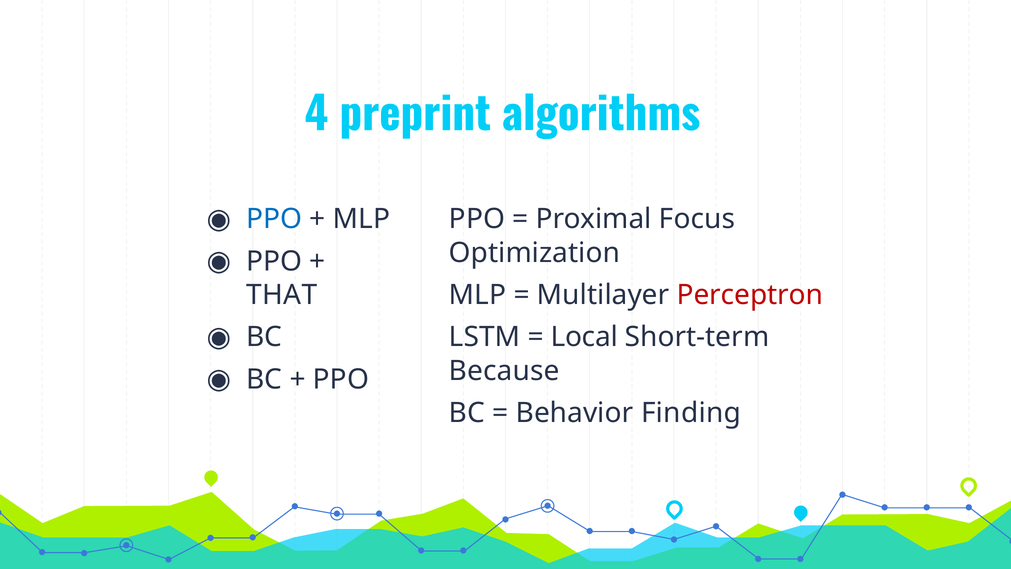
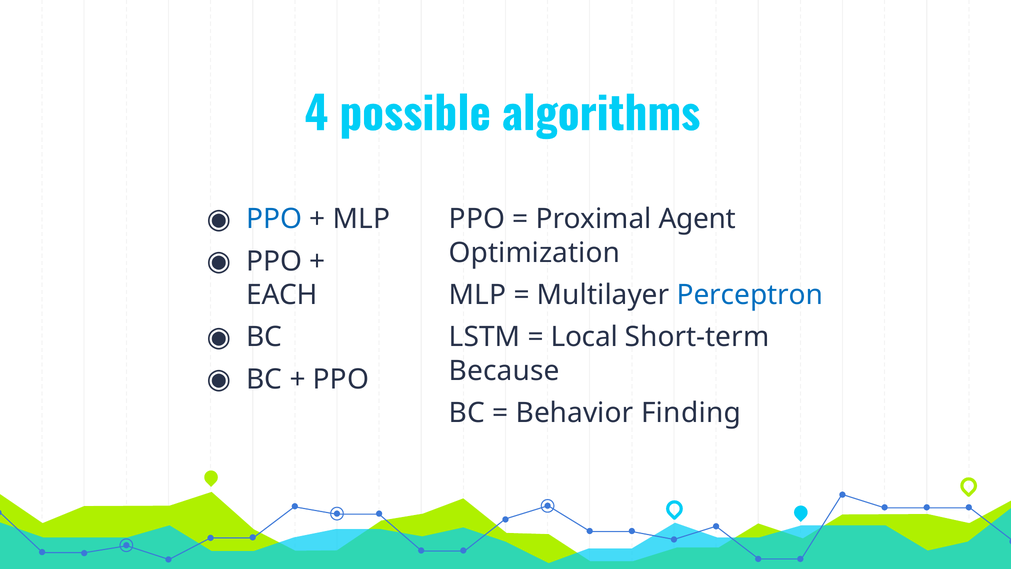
preprint: preprint -> possible
Focus: Focus -> Agent
THAT: THAT -> EACH
Perceptron colour: red -> blue
